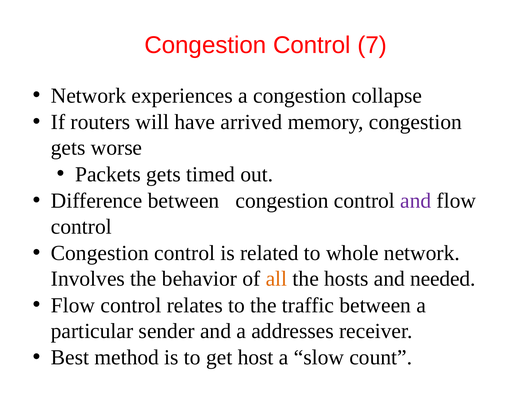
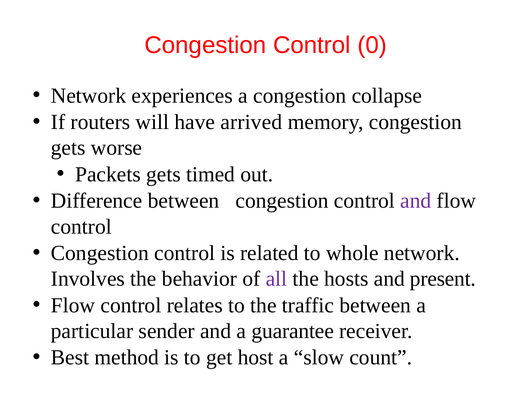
7: 7 -> 0
all colour: orange -> purple
needed: needed -> present
addresses: addresses -> guarantee
